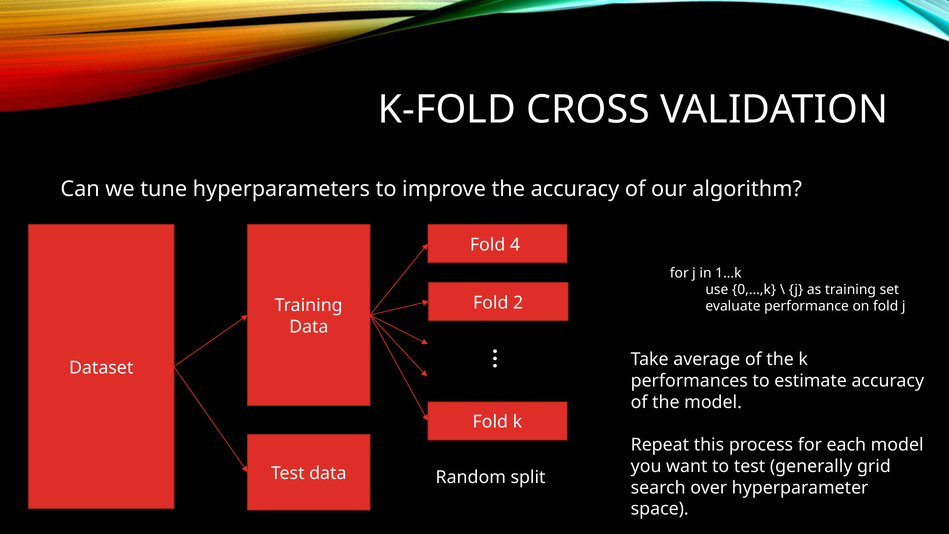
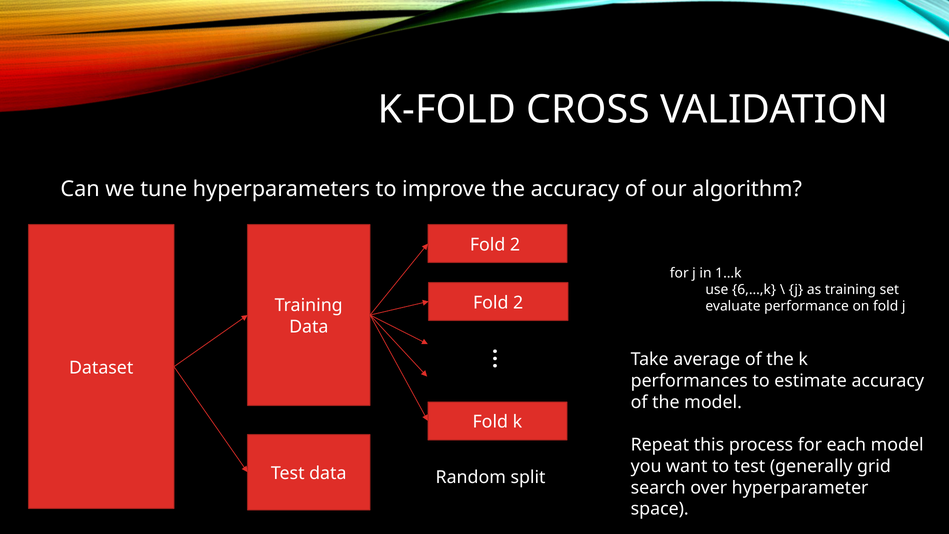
4 at (515, 245): 4 -> 2
0,…,k: 0,…,k -> 6,…,k
